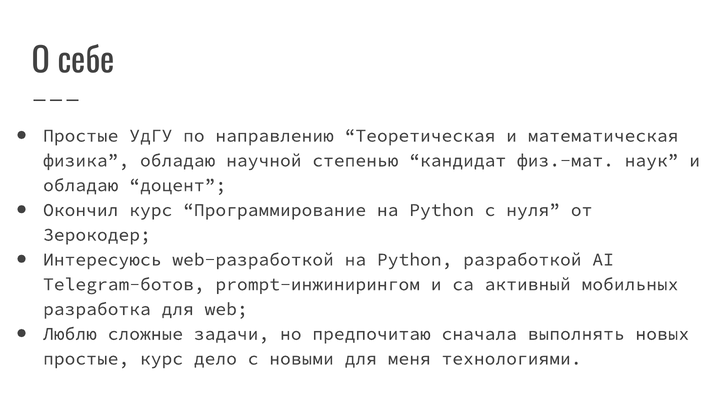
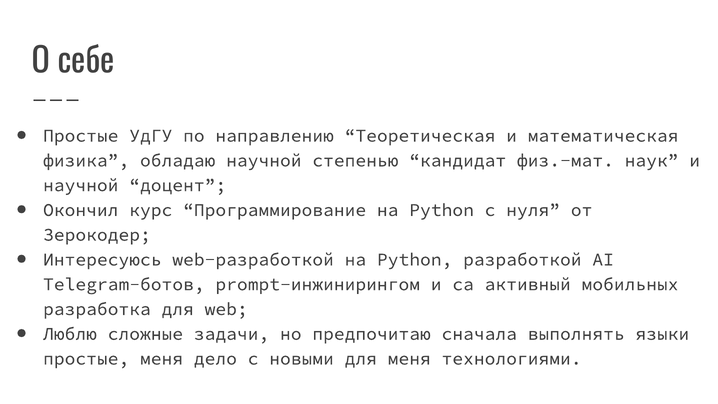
обладаю at (81, 185): обладаю -> научной
новых: новых -> языки
простые курс: курс -> меня
